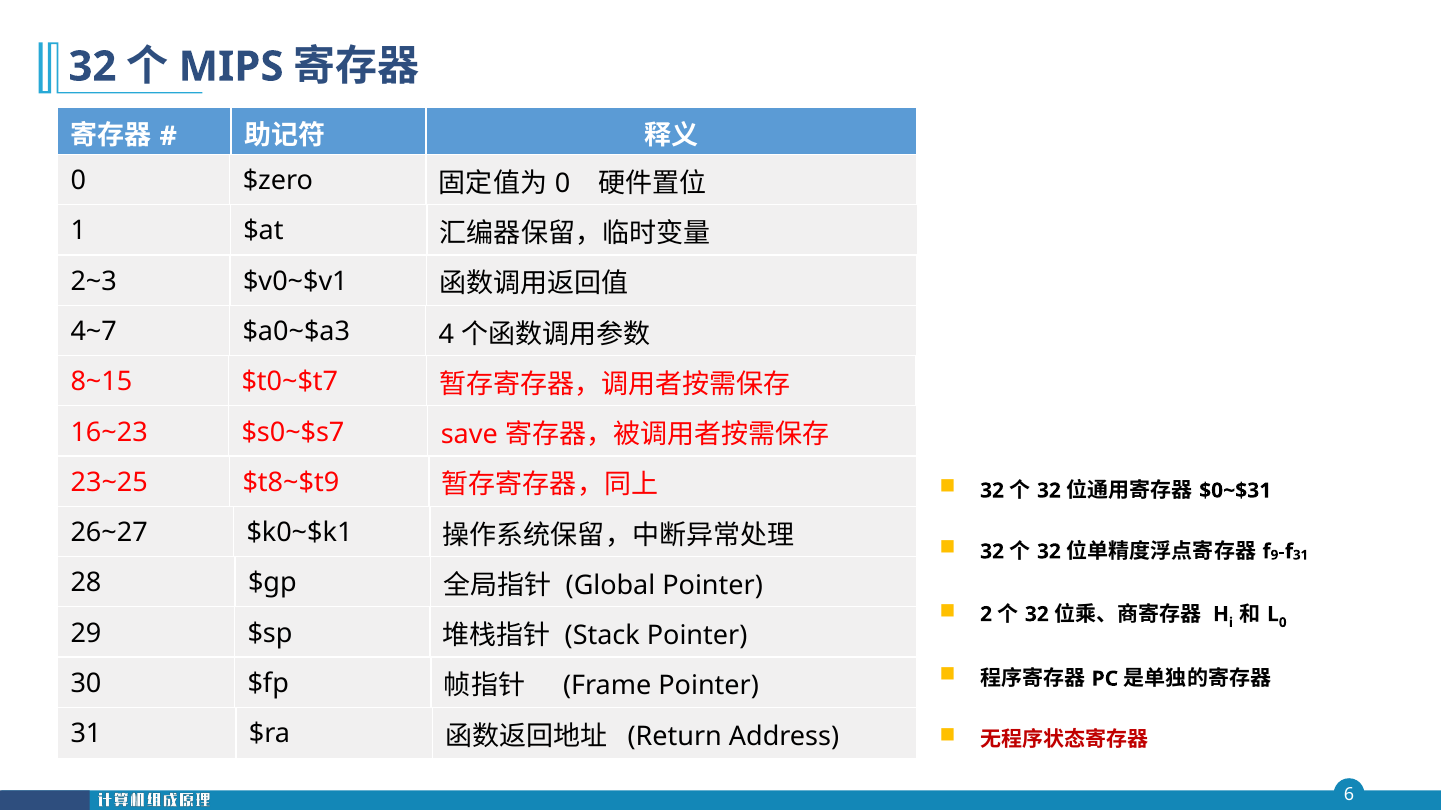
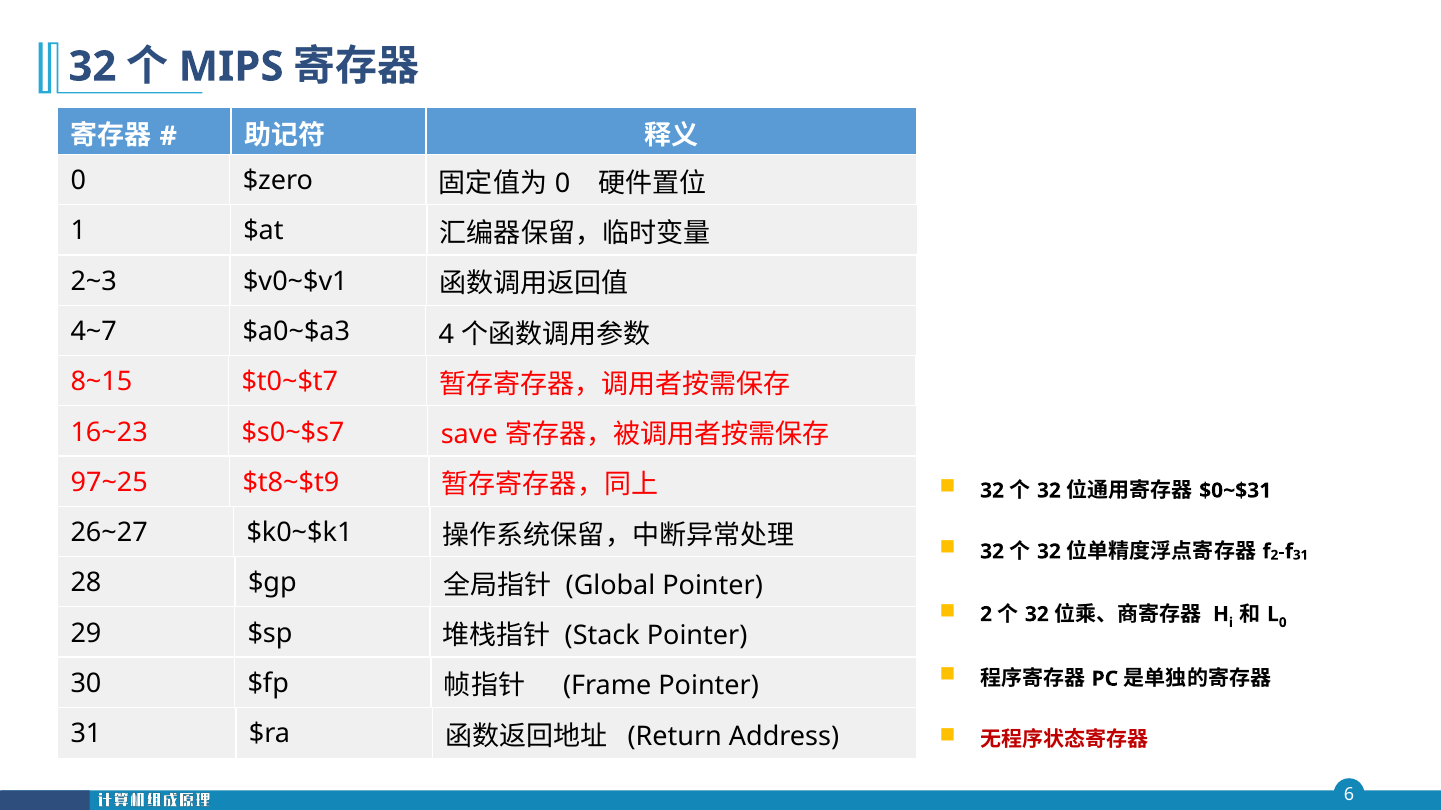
23~25: 23~25 -> 97~25
9 at (1274, 555): 9 -> 2
